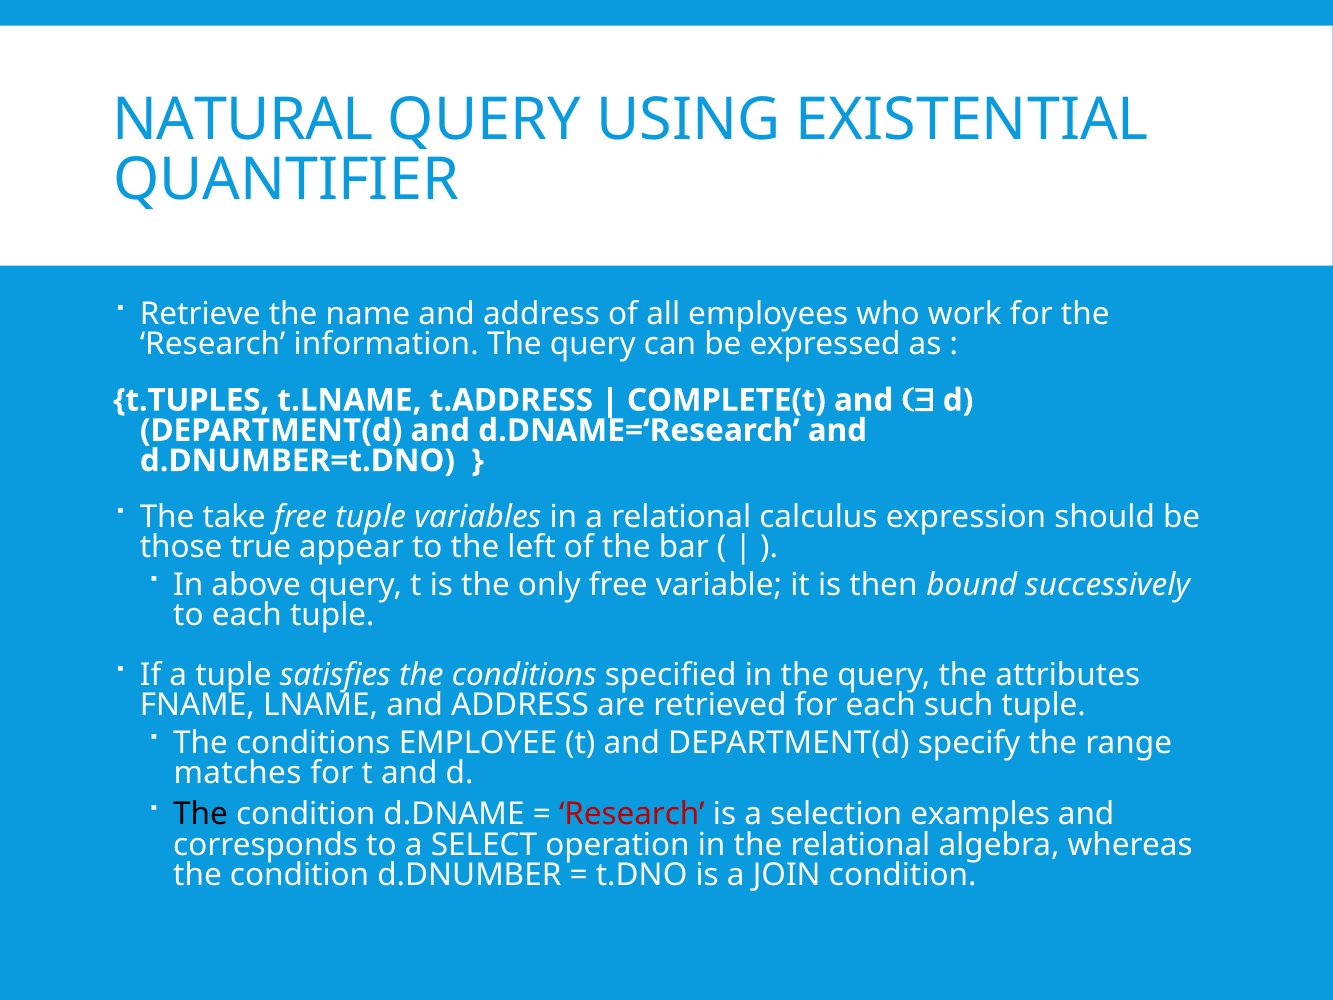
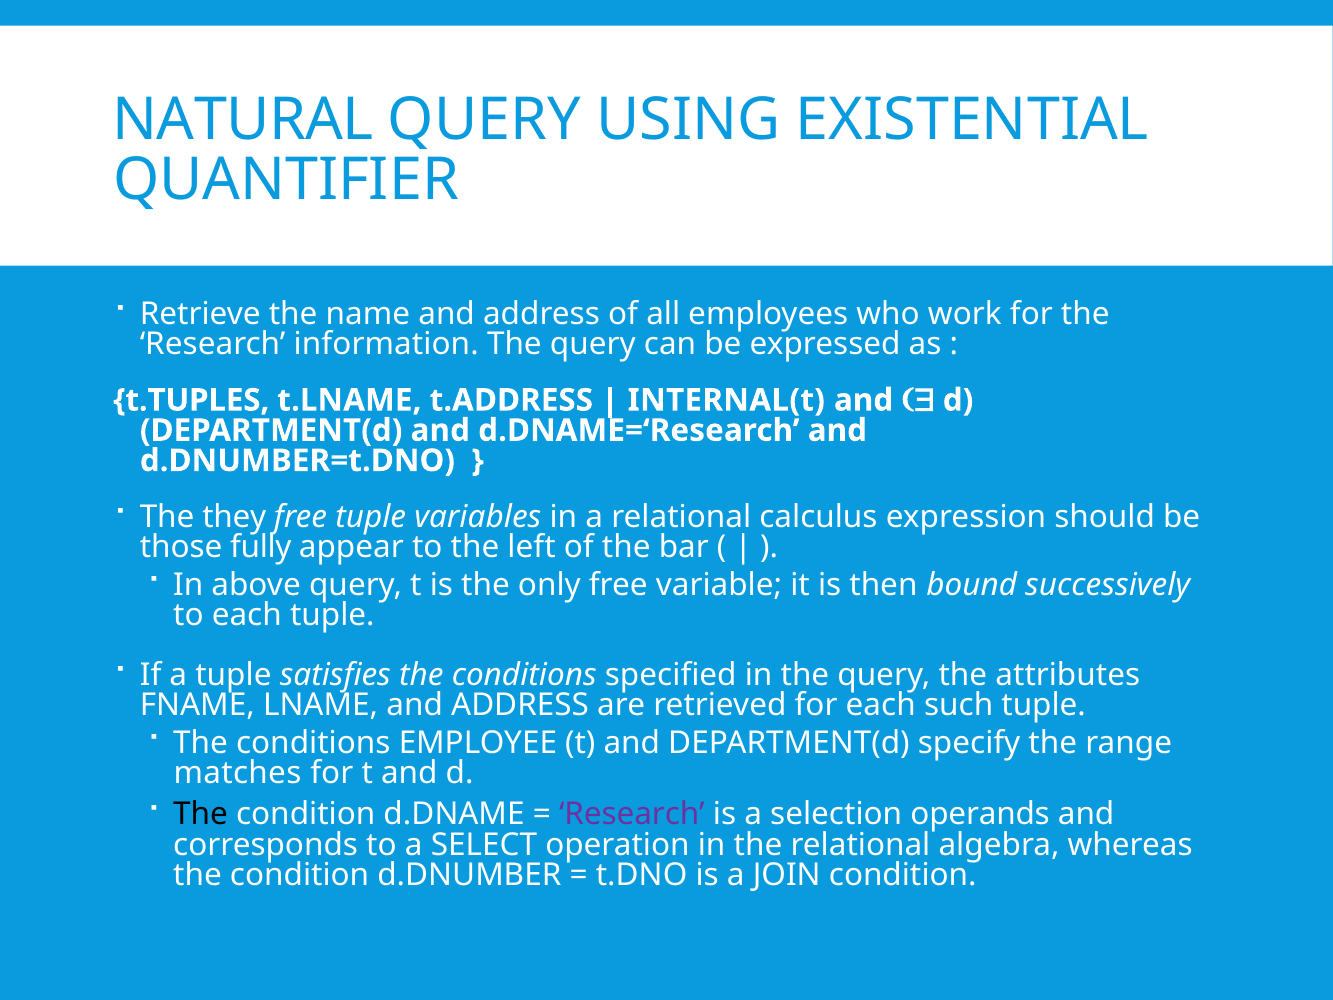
COMPLETE(t: COMPLETE(t -> INTERNAL(t
take: take -> they
true: true -> fully
Research at (632, 814) colour: red -> purple
examples: examples -> operands
